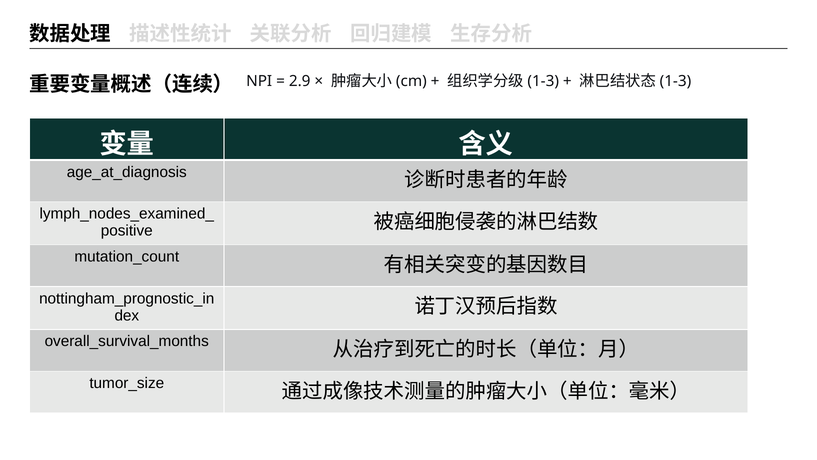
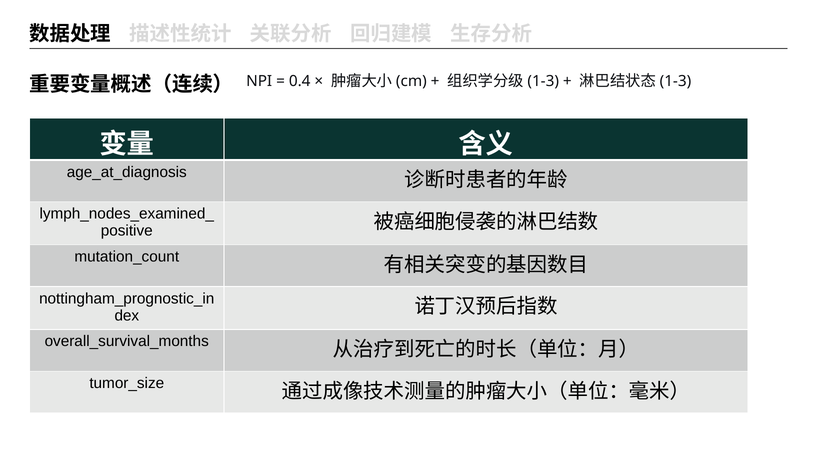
2.9: 2.9 -> 0.4
